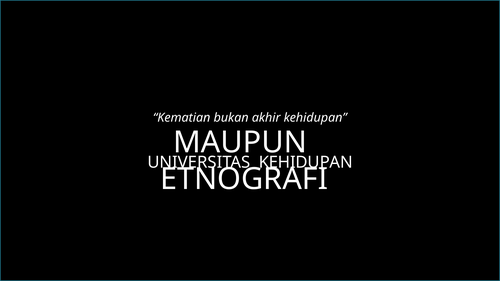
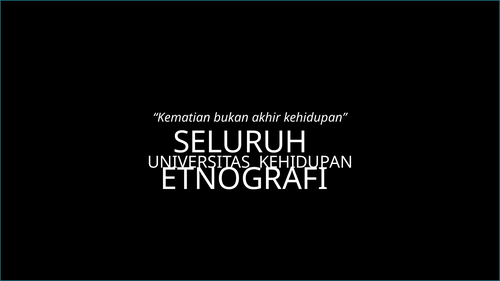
MAUPUN: MAUPUN -> SELURUH
